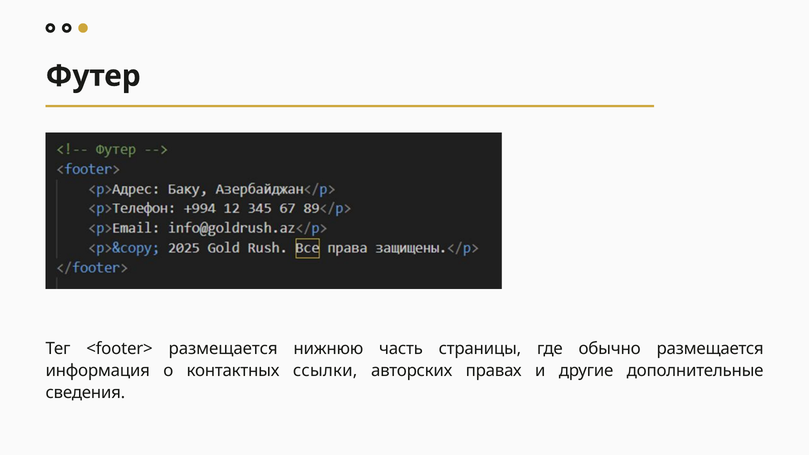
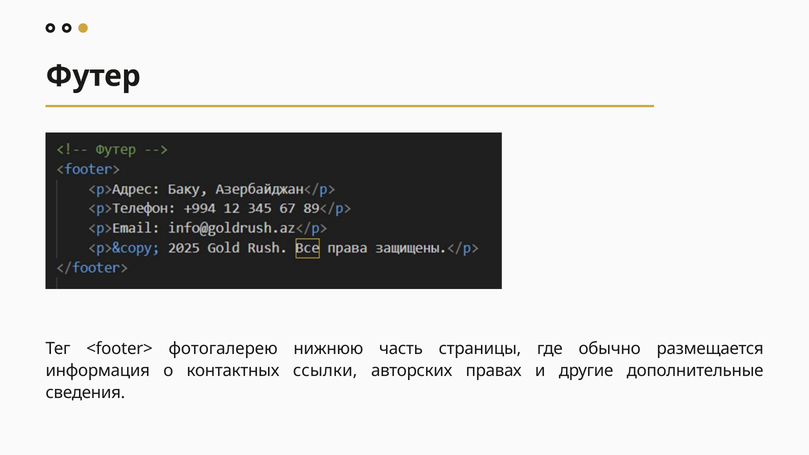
<footer> размещается: размещается -> фотогалерею
